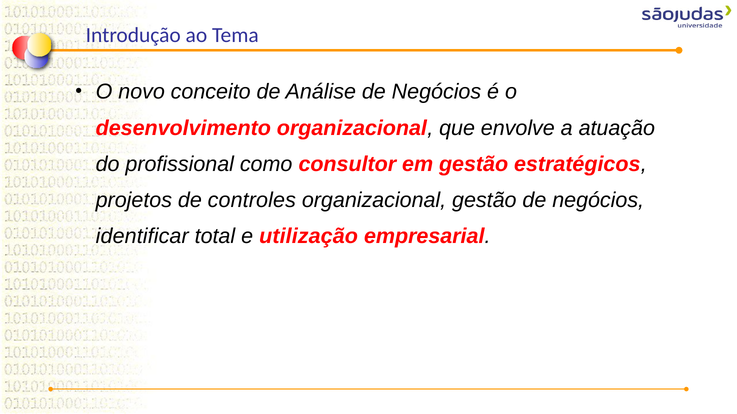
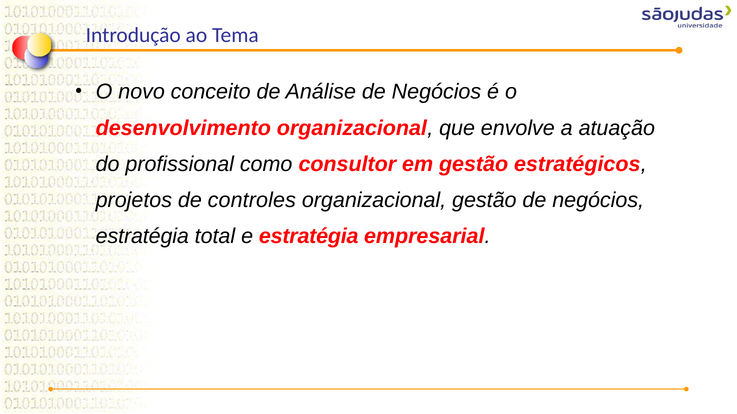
identificar at (142, 236): identificar -> estratégia
e utilização: utilização -> estratégia
